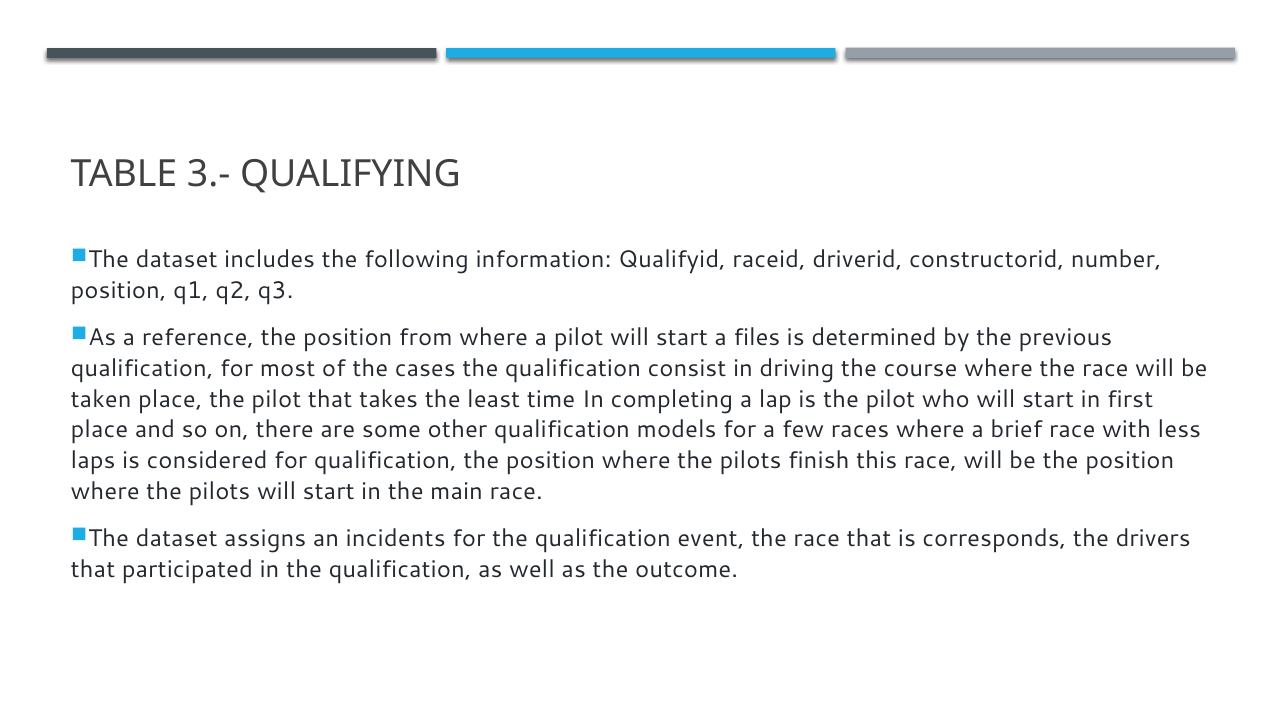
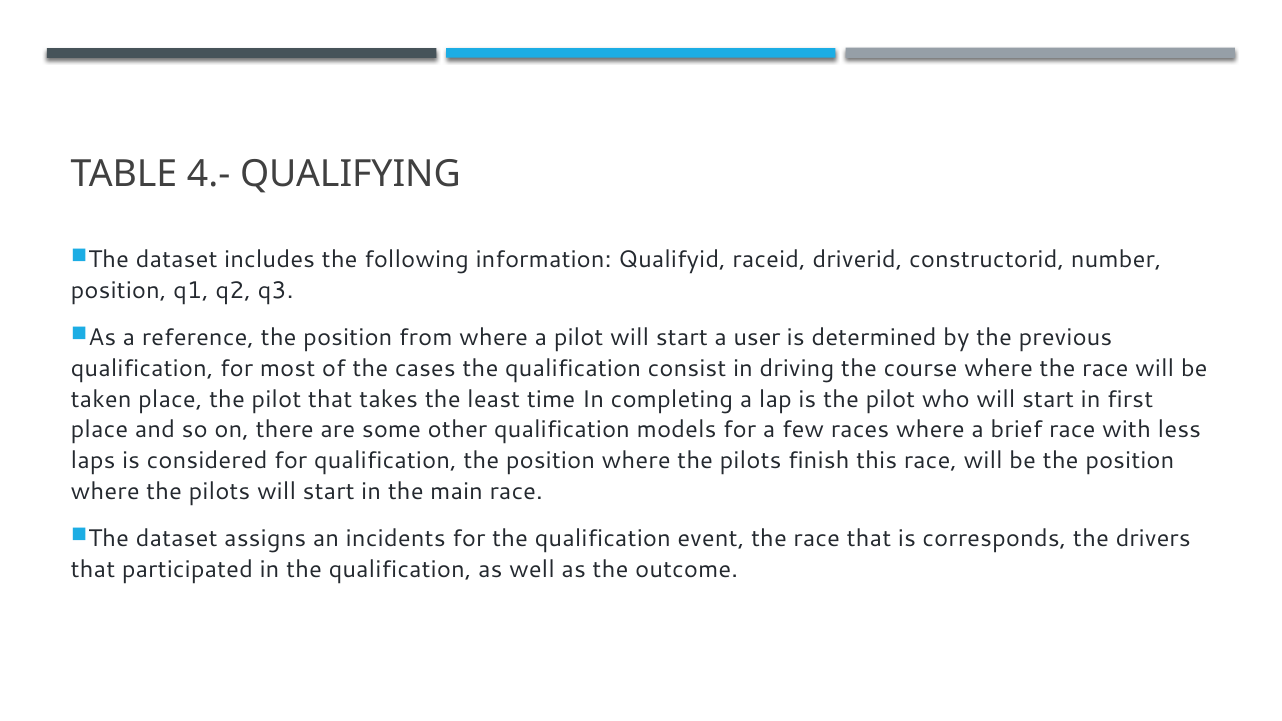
3.-: 3.- -> 4.-
files: files -> user
